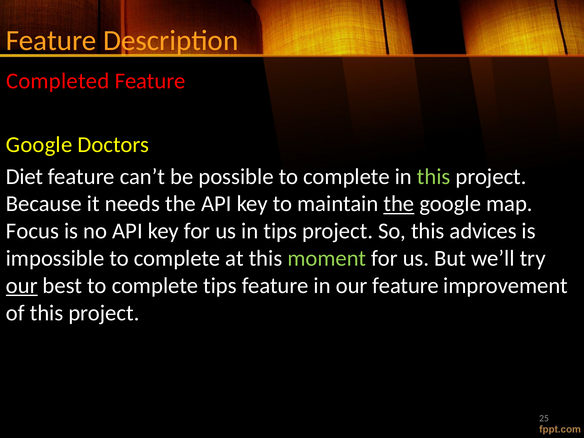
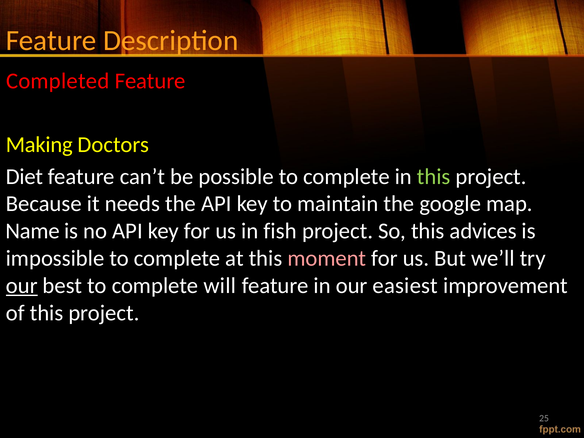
Google at (39, 145): Google -> Making
the at (399, 204) underline: present -> none
Focus: Focus -> Name
in tips: tips -> fish
moment colour: light green -> pink
complete tips: tips -> will
our feature: feature -> easiest
